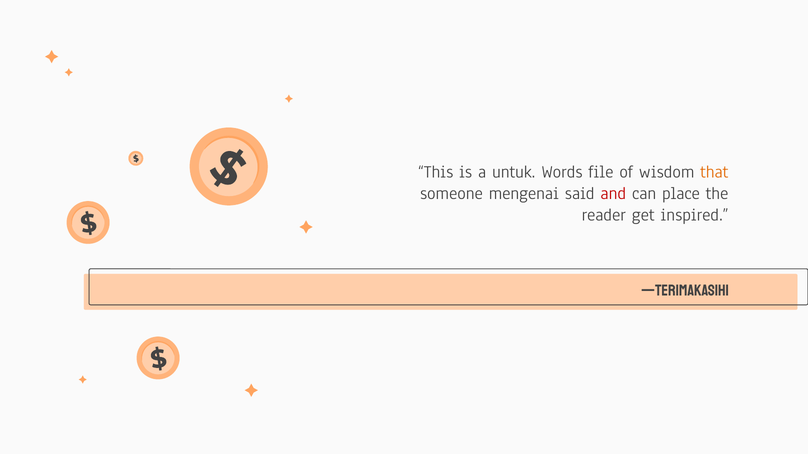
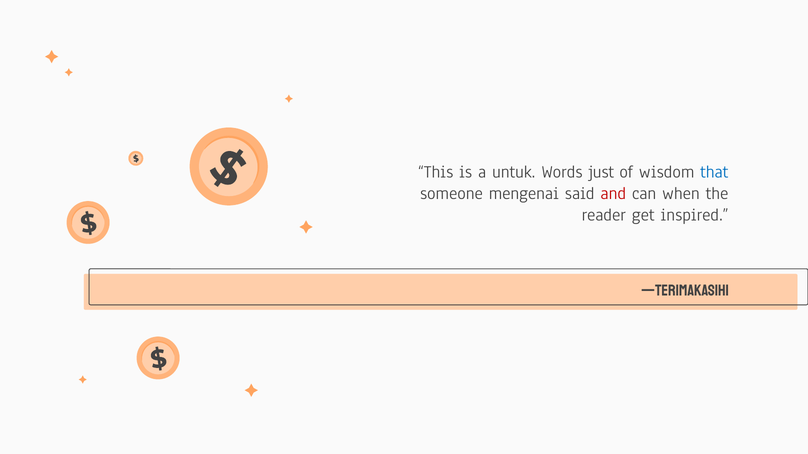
file: file -> just
that colour: orange -> blue
place: place -> when
